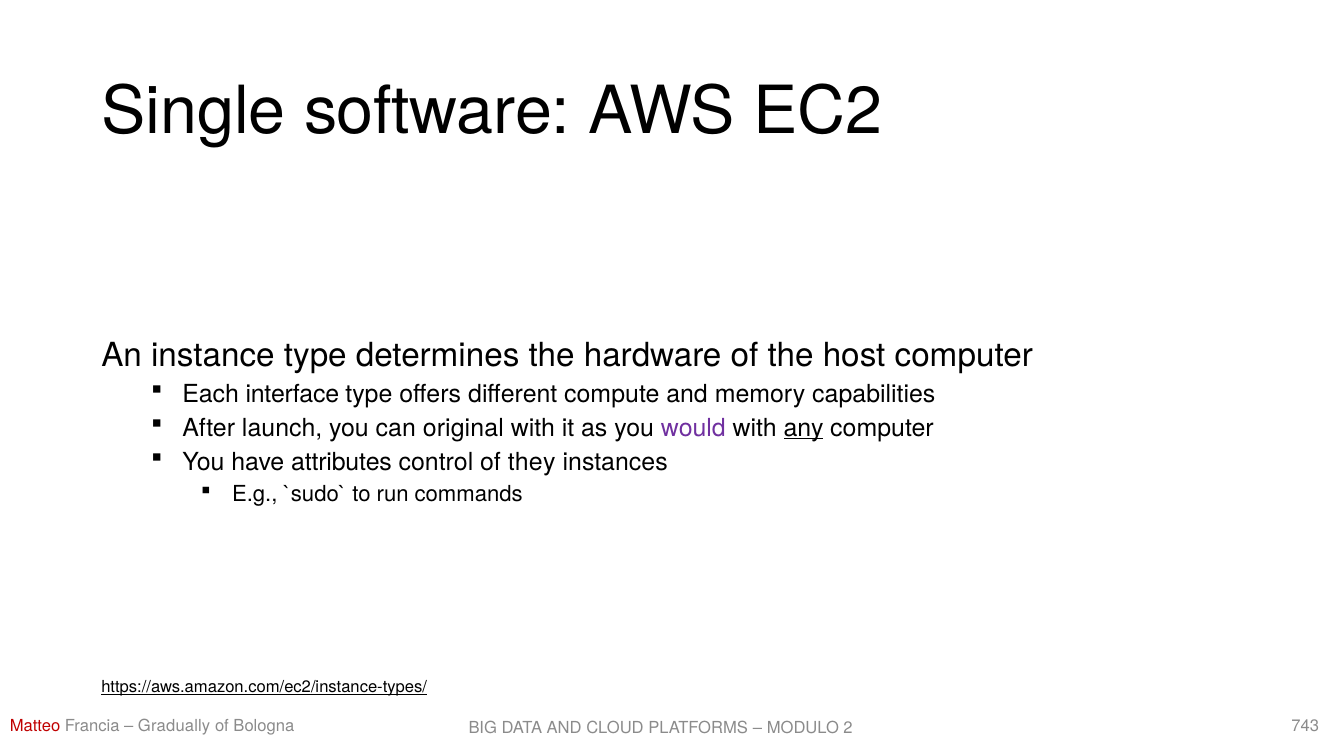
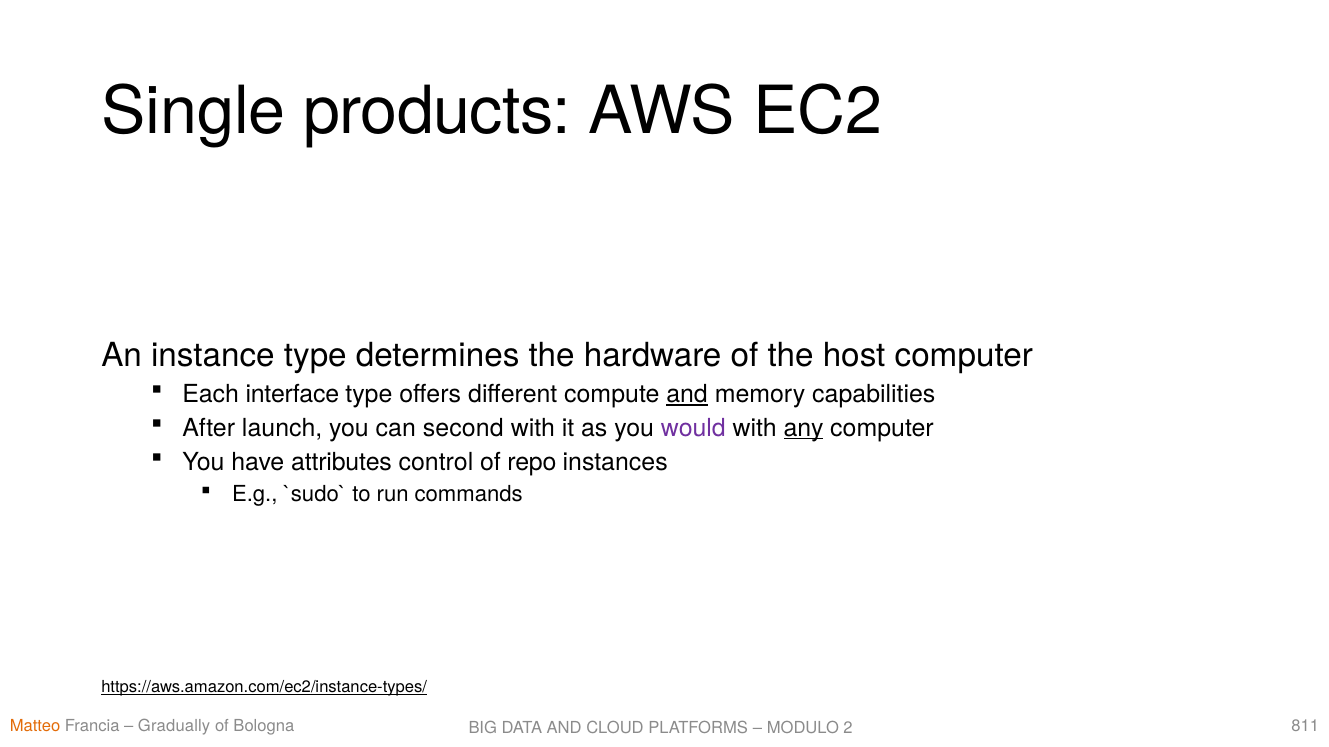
software: software -> products
and at (687, 395) underline: none -> present
original: original -> second
they: they -> repo
Matteo colour: red -> orange
743: 743 -> 811
